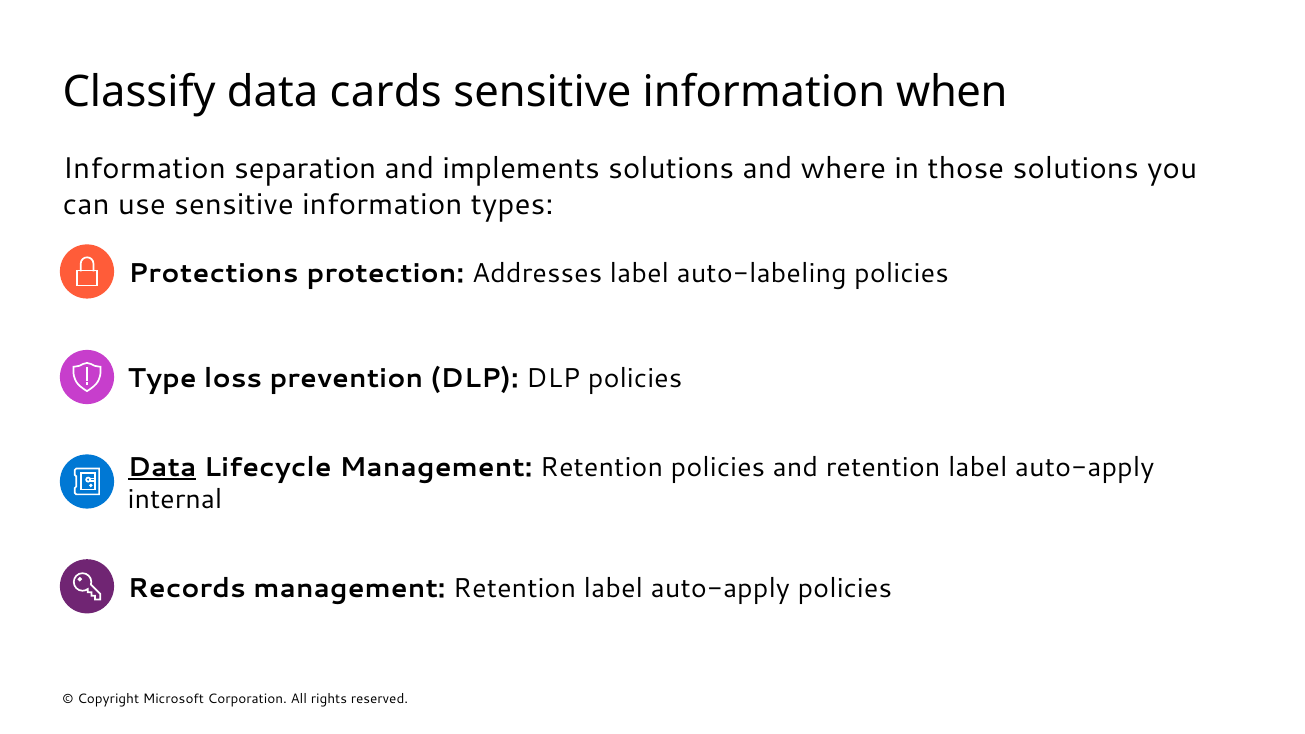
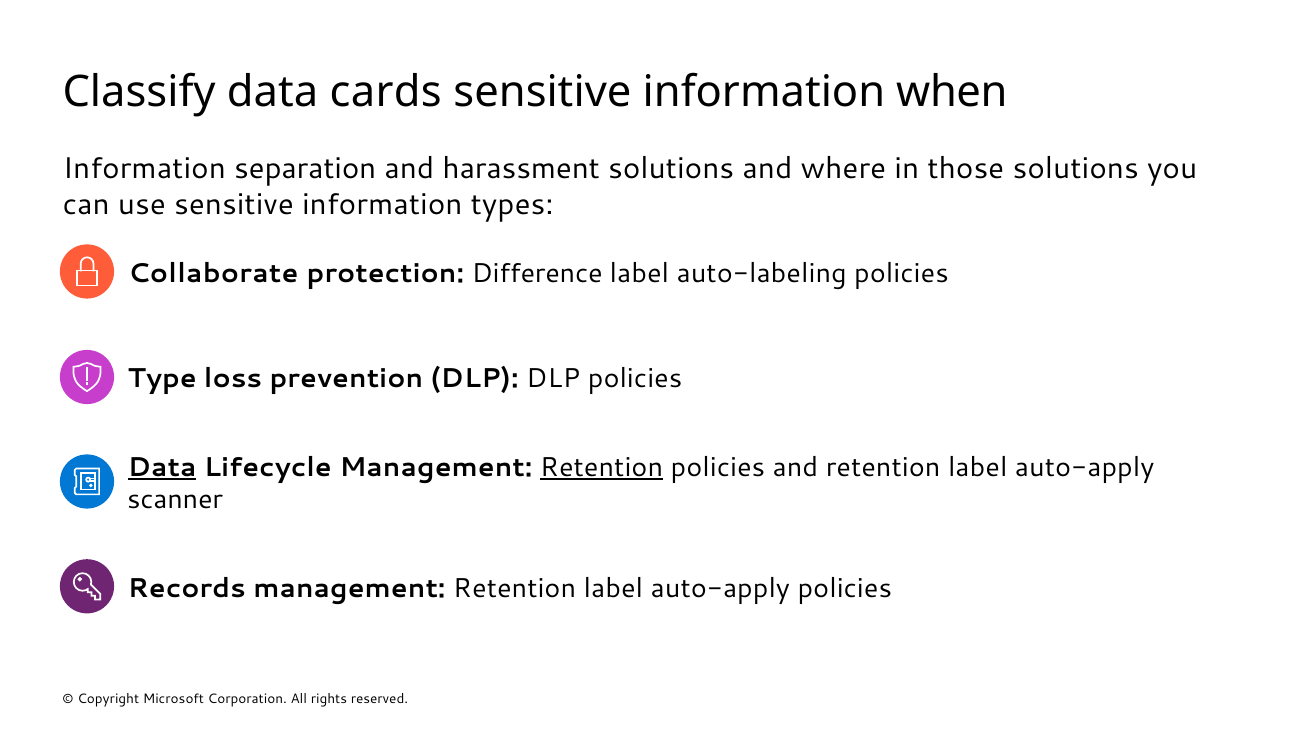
implements: implements -> harassment
Protections: Protections -> Collaborate
Addresses: Addresses -> Difference
Retention at (602, 467) underline: none -> present
internal: internal -> scanner
